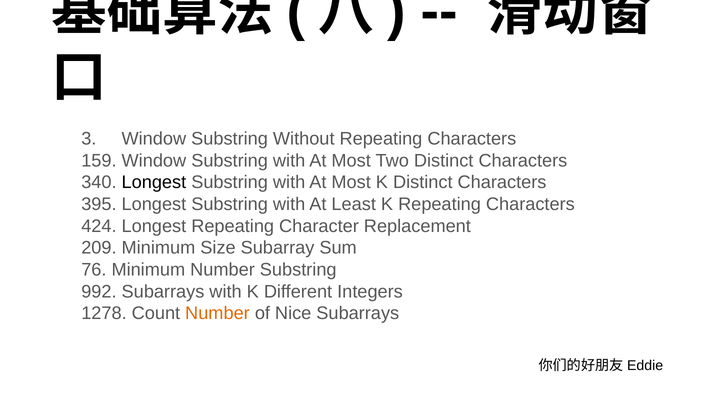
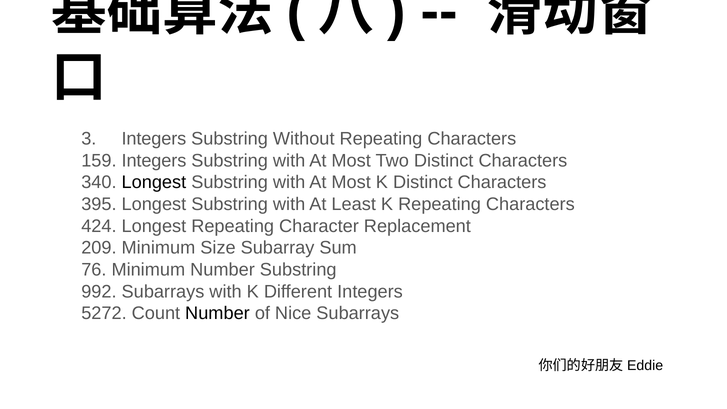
3 Window: Window -> Integers
159 Window: Window -> Integers
1278: 1278 -> 5272
Number at (217, 313) colour: orange -> black
